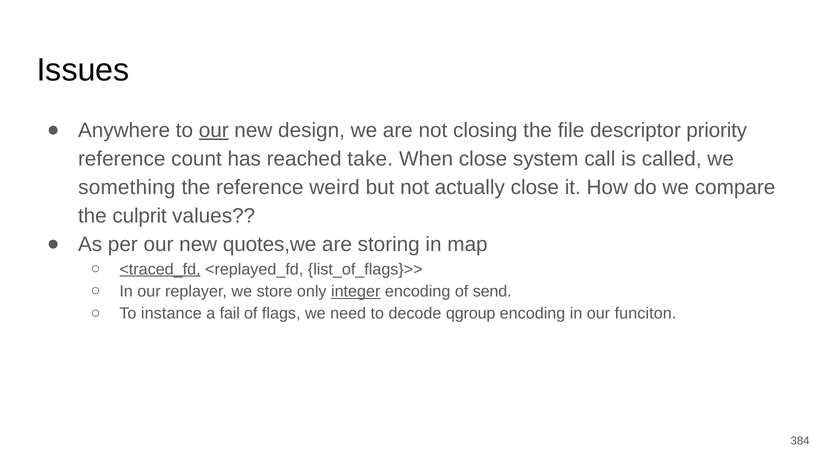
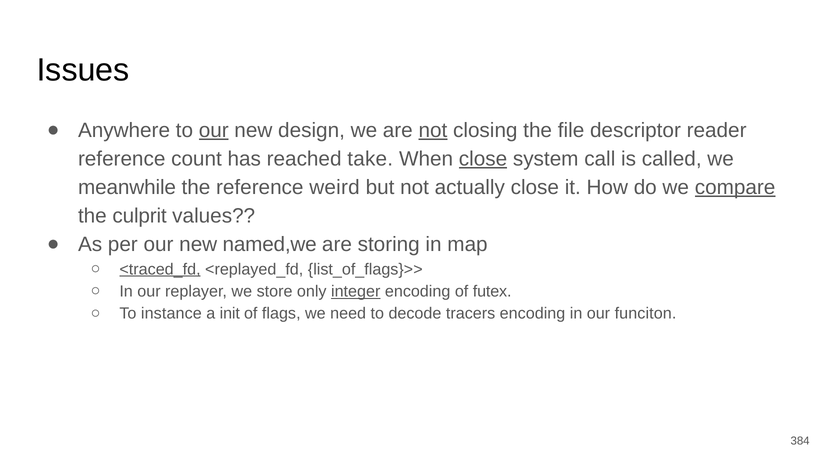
not at (433, 130) underline: none -> present
priority: priority -> reader
close at (483, 159) underline: none -> present
something: something -> meanwhile
compare underline: none -> present
quotes,we: quotes,we -> named,we
send: send -> futex
fail: fail -> init
qgroup: qgroup -> tracers
